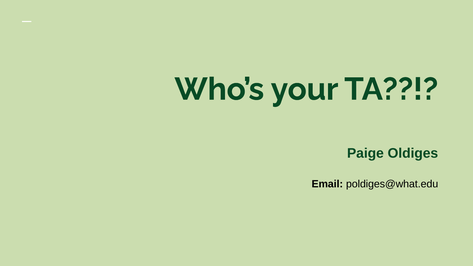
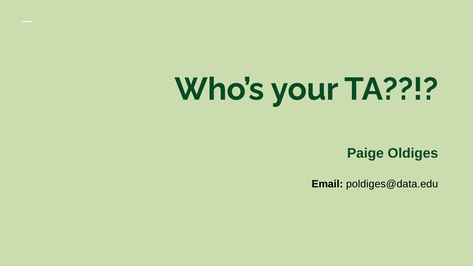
poldiges@what.edu: poldiges@what.edu -> poldiges@data.edu
